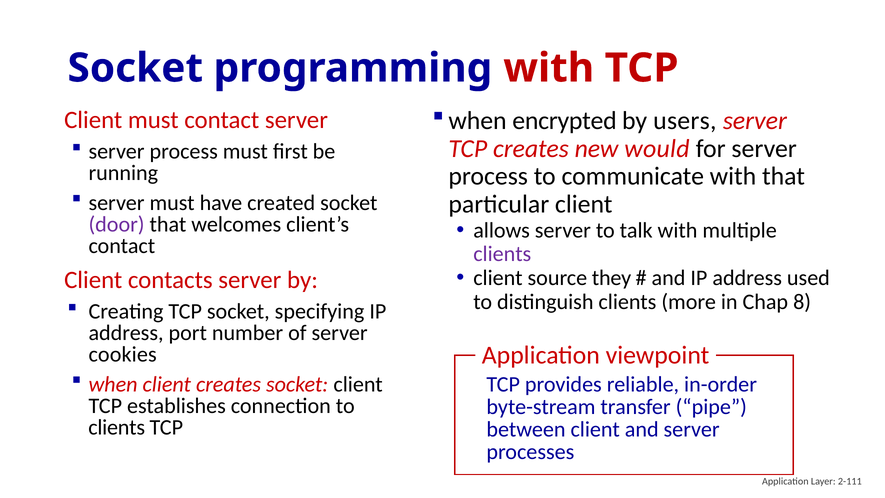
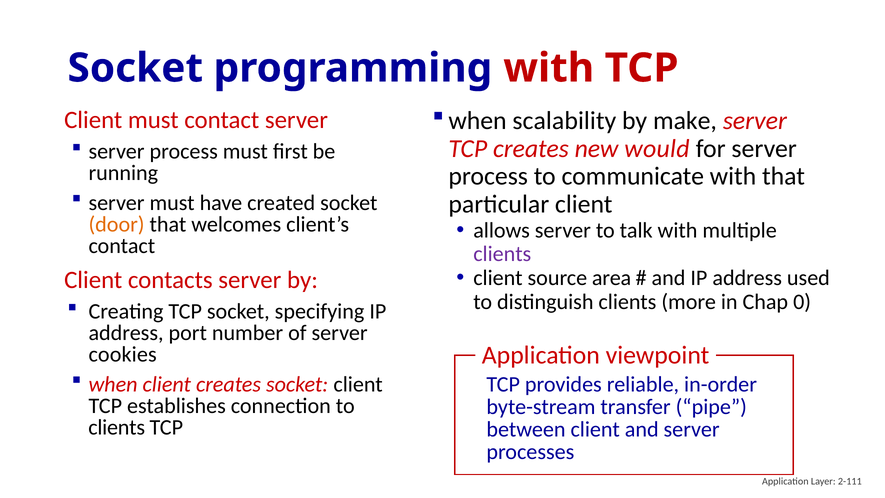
encrypted: encrypted -> scalability
users: users -> make
door colour: purple -> orange
they: they -> area
8: 8 -> 0
